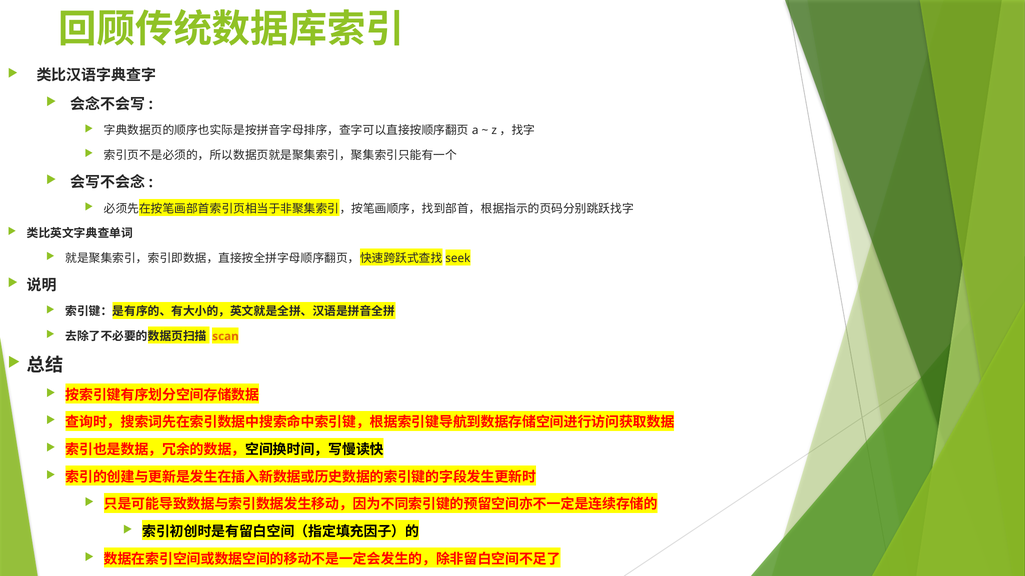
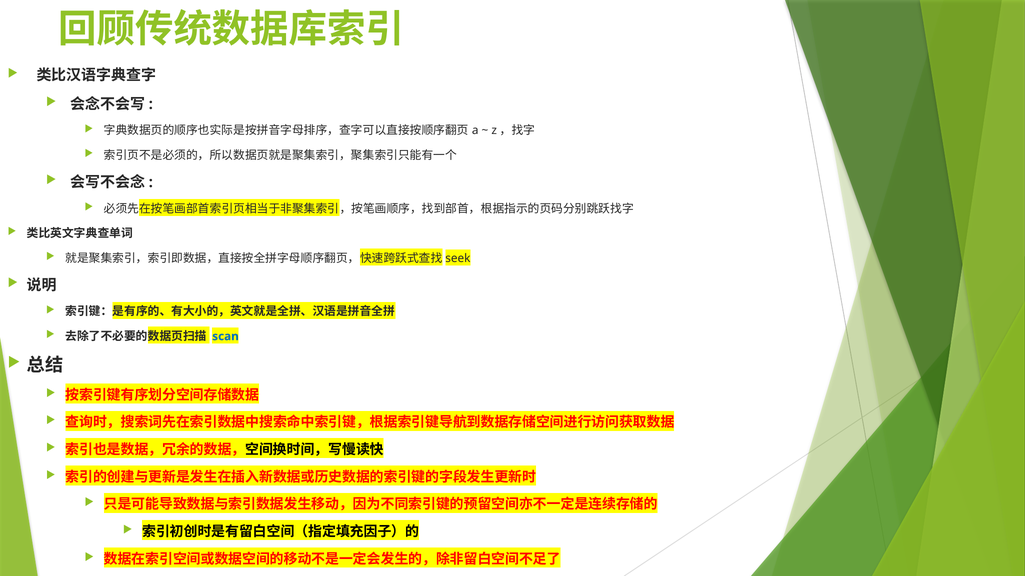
scan colour: orange -> blue
